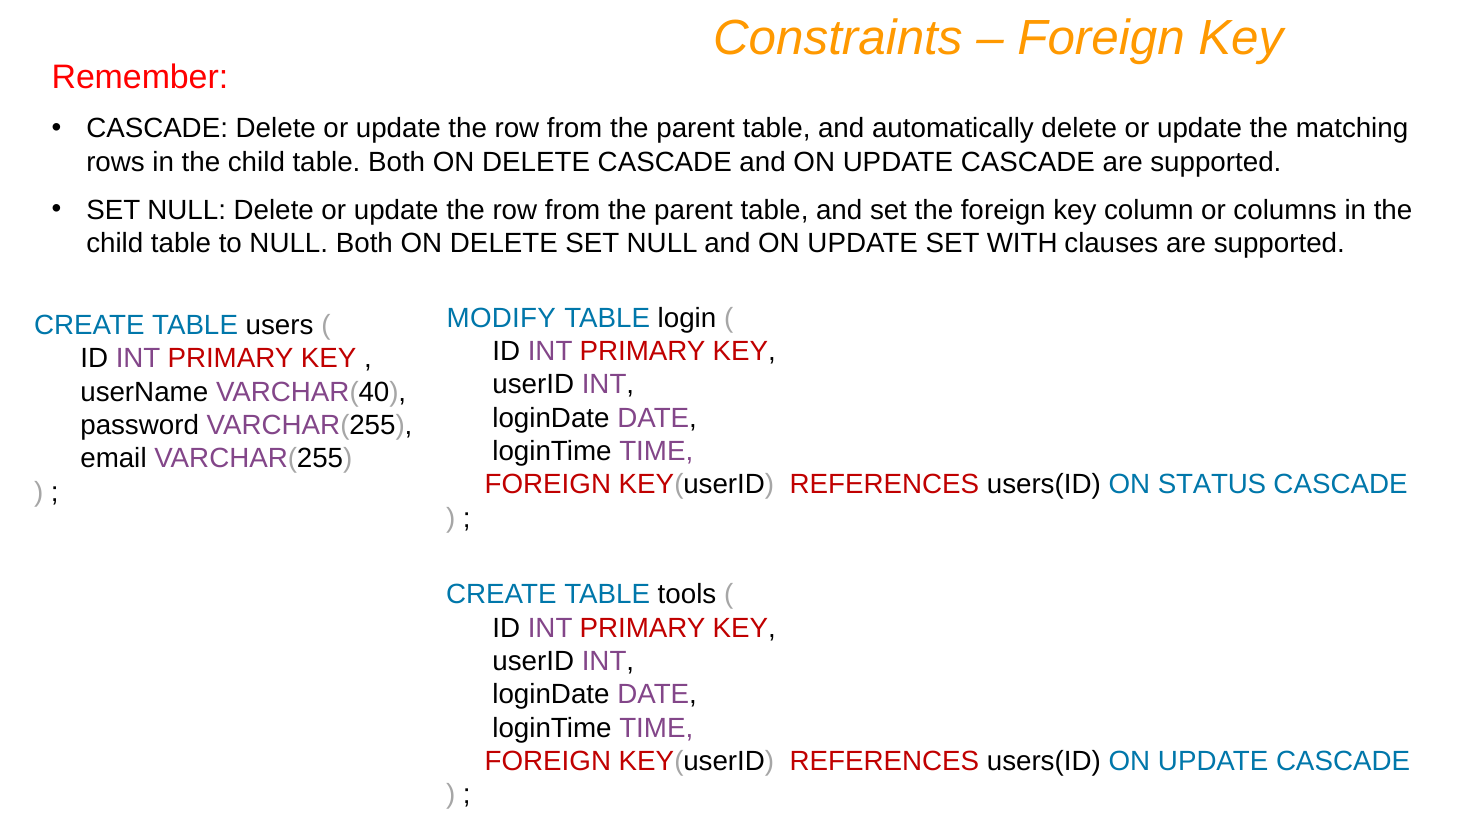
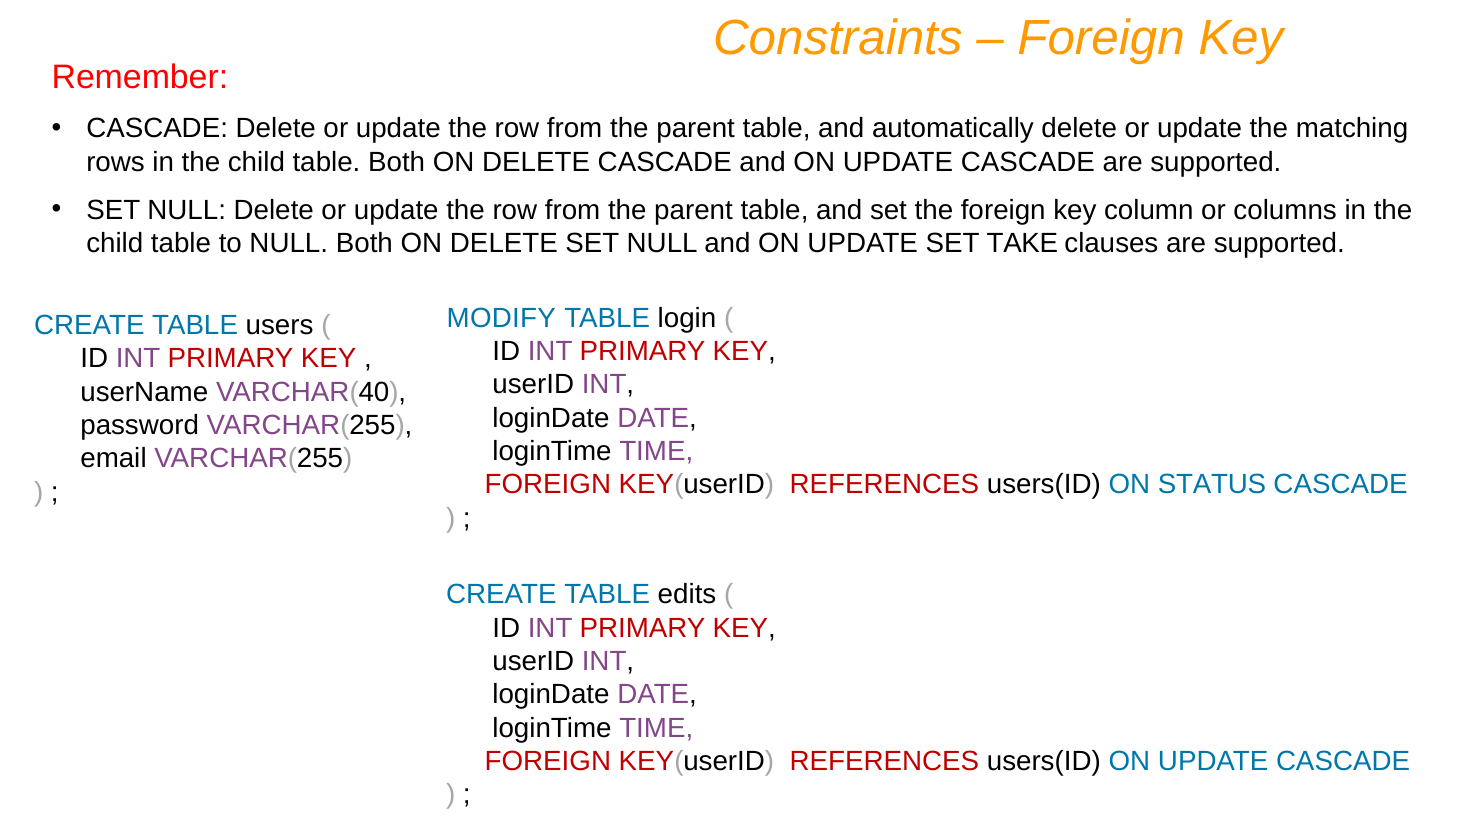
WITH: WITH -> TAKE
tools: tools -> edits
